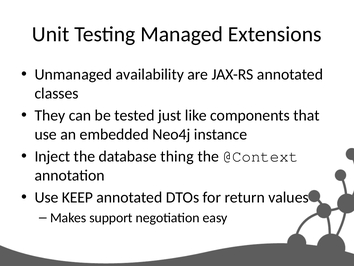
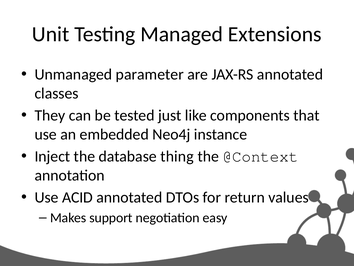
availability: availability -> parameter
KEEP: KEEP -> ACID
